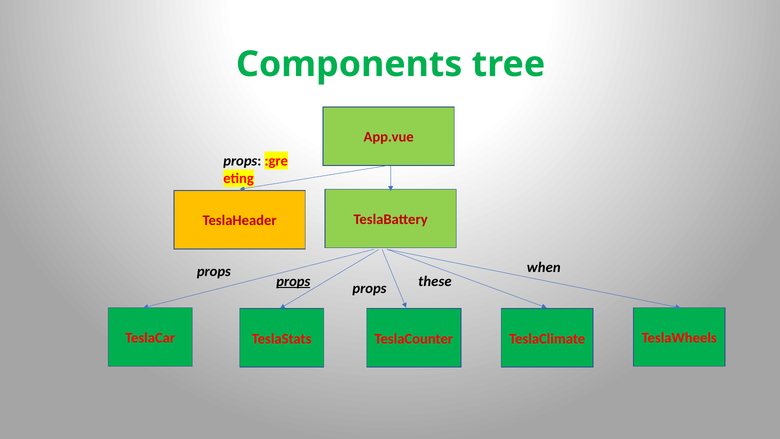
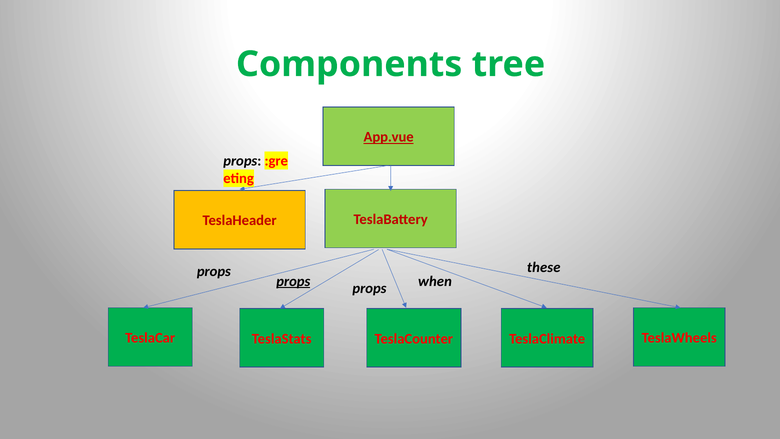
App.vue underline: none -> present
when: when -> these
these: these -> when
